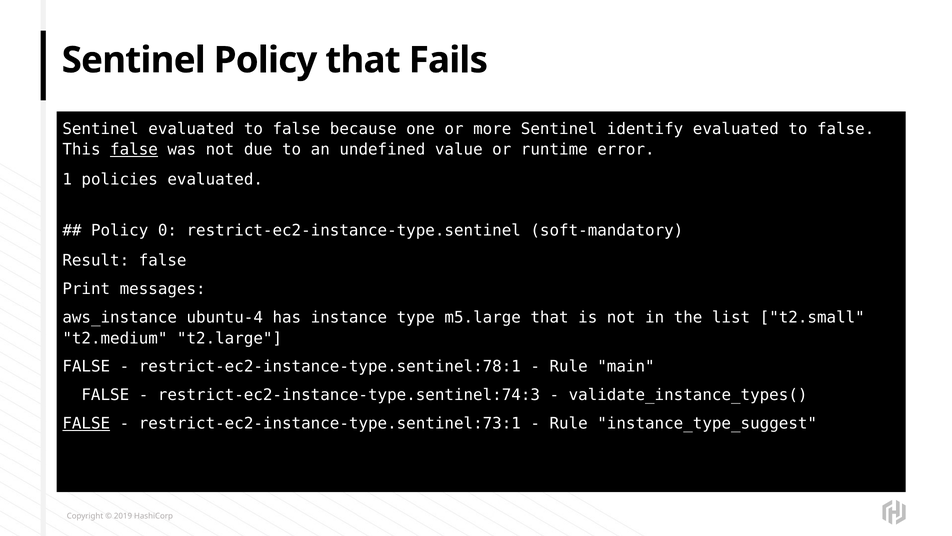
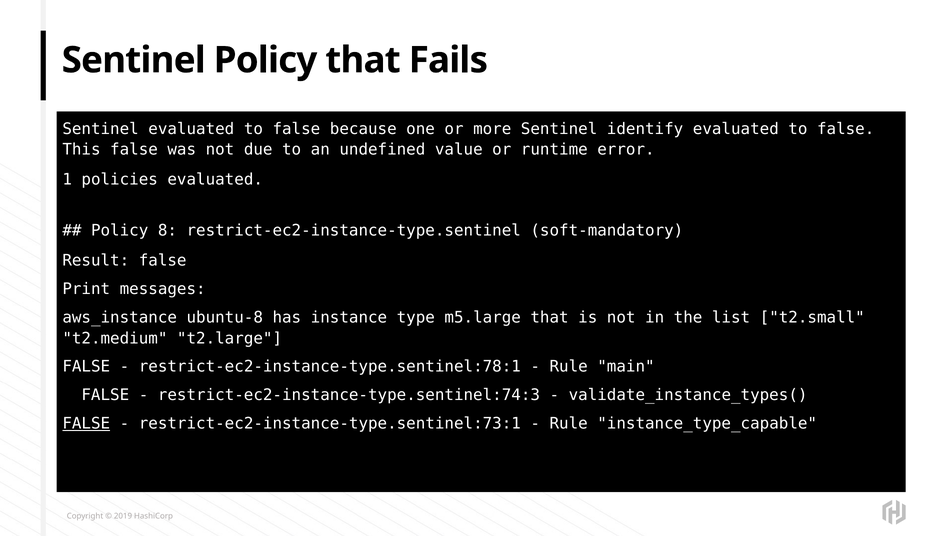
false at (134, 150) underline: present -> none
0: 0 -> 8
ubuntu-4: ubuntu-4 -> ubuntu-8
instance_type_suggest: instance_type_suggest -> instance_type_capable
